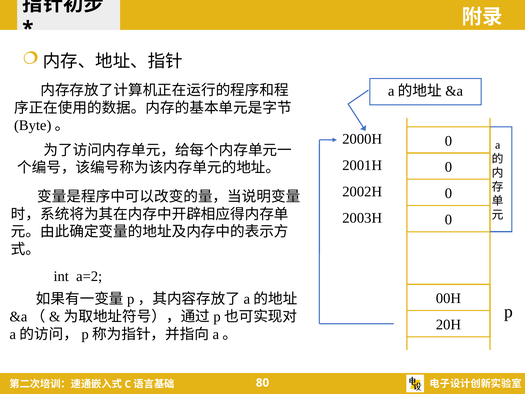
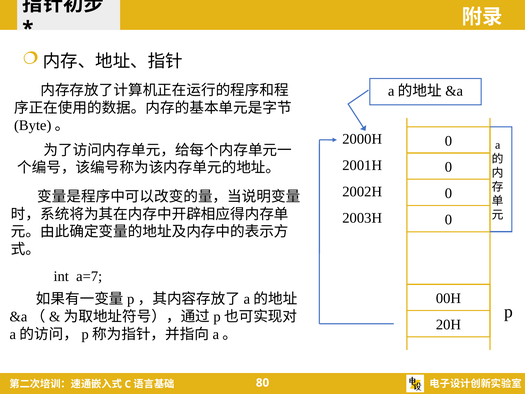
a=2: a=2 -> a=7
